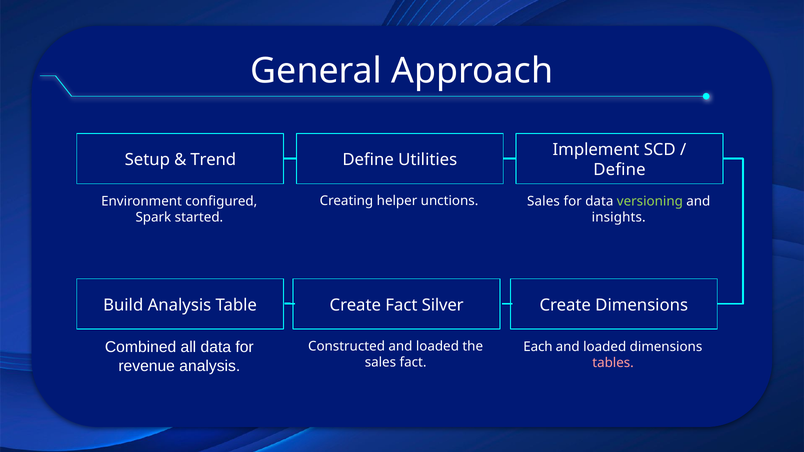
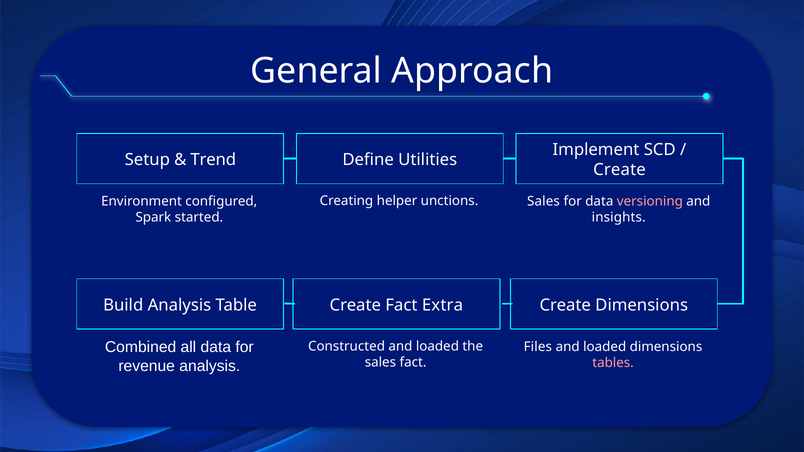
Define at (619, 170): Define -> Create
versioning colour: light green -> pink
Silver: Silver -> Extra
Each: Each -> Files
